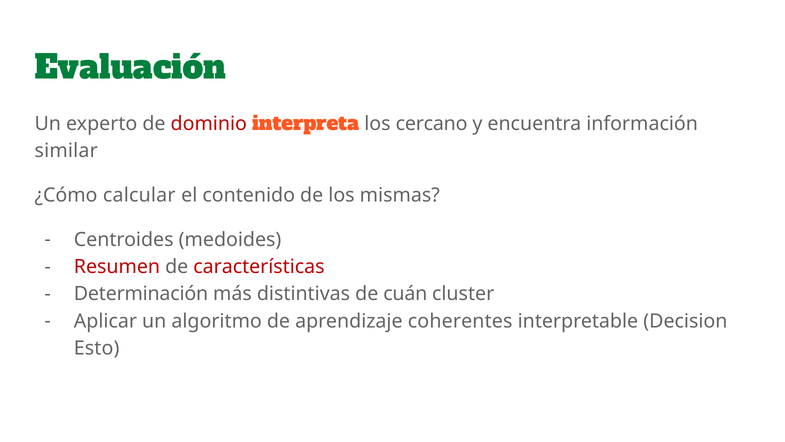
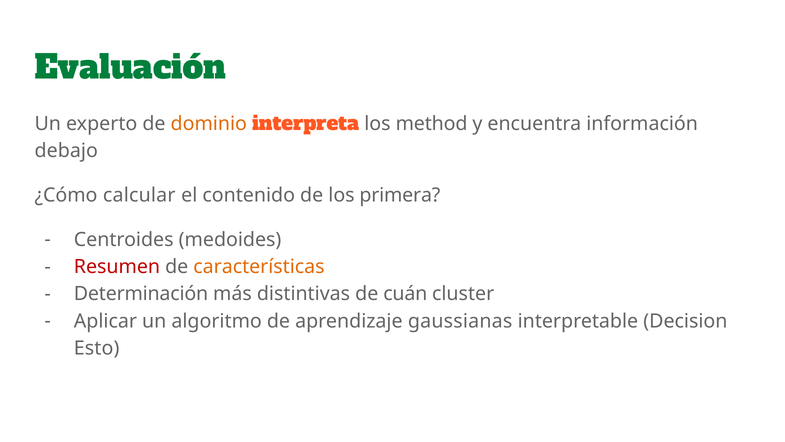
dominio colour: red -> orange
cercano: cercano -> method
similar: similar -> debajo
mismas: mismas -> primera
características colour: red -> orange
coherentes: coherentes -> gaussianas
